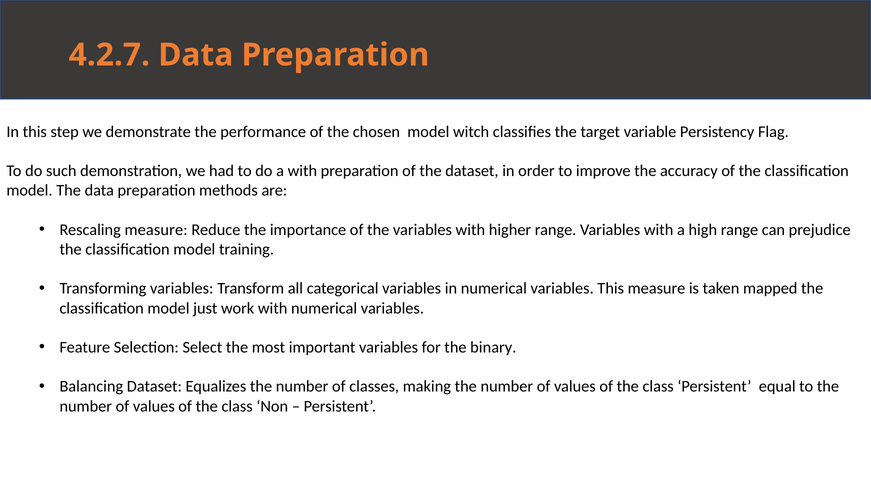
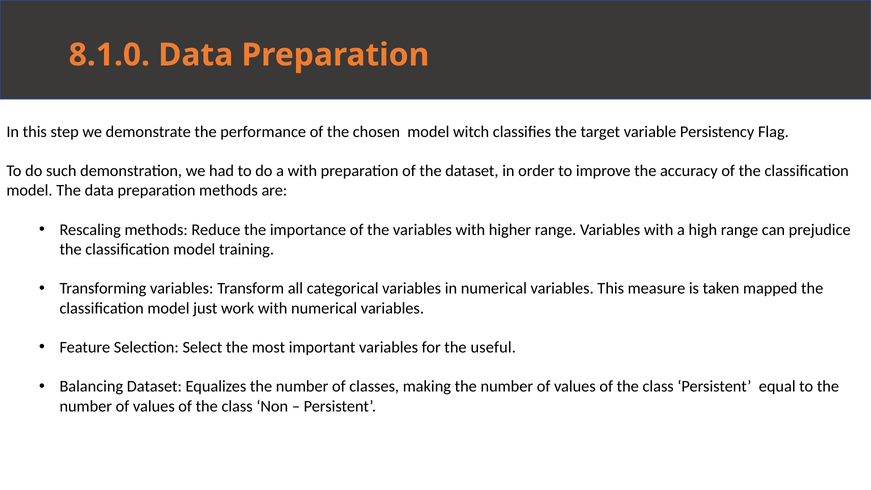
4.2.7: 4.2.7 -> 8.1.0
Rescaling measure: measure -> methods
binary: binary -> useful
